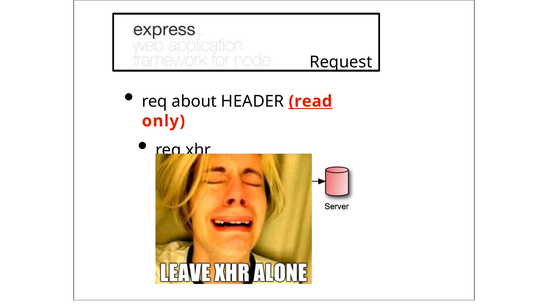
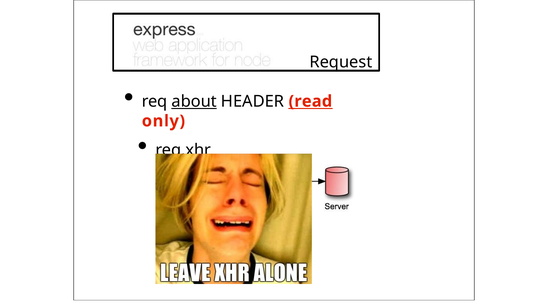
about underline: none -> present
